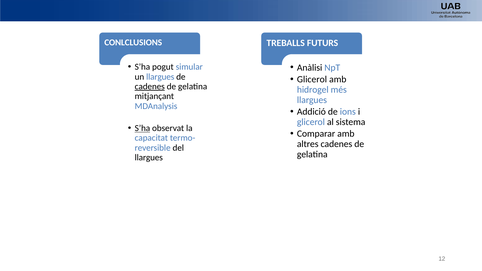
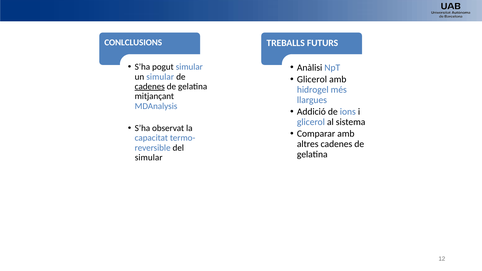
un llargues: llargues -> simular
S’ha at (142, 128) underline: present -> none
llargues at (149, 158): llargues -> simular
